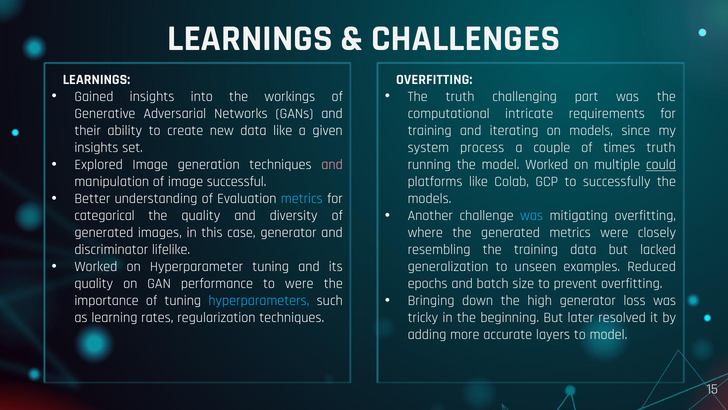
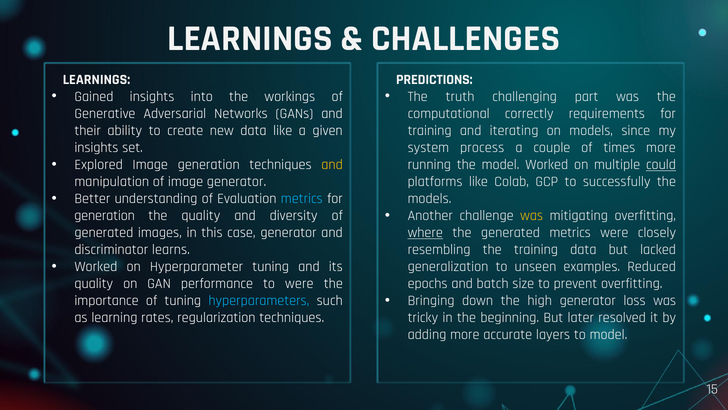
OVERFITTING at (434, 79): OVERFITTING -> PREDICTIONS
intricate: intricate -> correctly
times truth: truth -> more
and at (332, 164) colour: pink -> yellow
image successful: successful -> generator
was at (532, 215) colour: light blue -> yellow
categorical at (105, 215): categorical -> generation
where underline: none -> present
lifelike: lifelike -> learns
